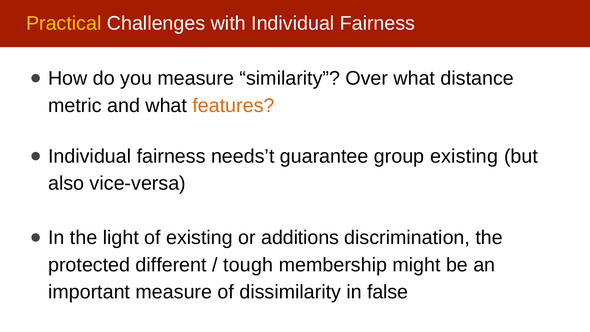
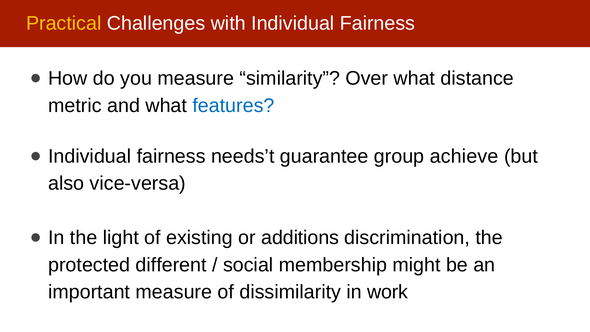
features colour: orange -> blue
group existing: existing -> achieve
tough: tough -> social
false: false -> work
